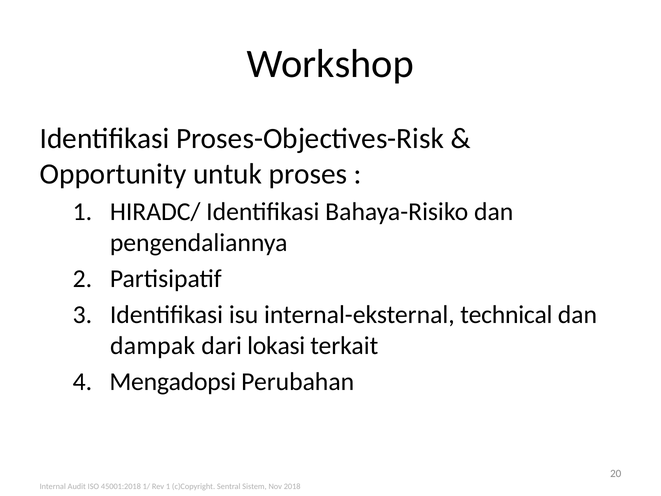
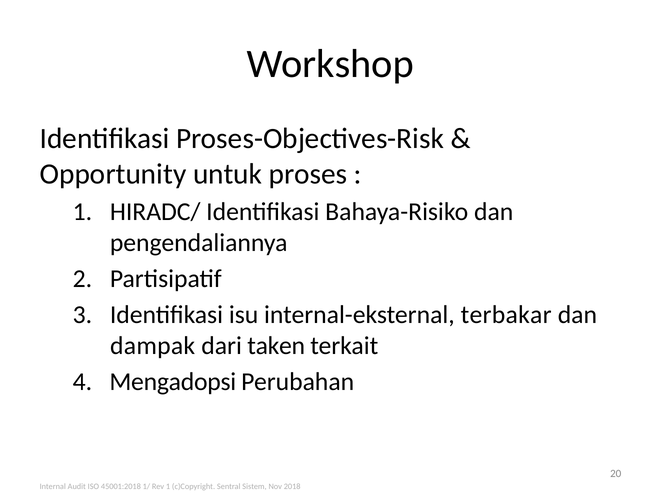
technical: technical -> terbakar
lokasi: lokasi -> taken
